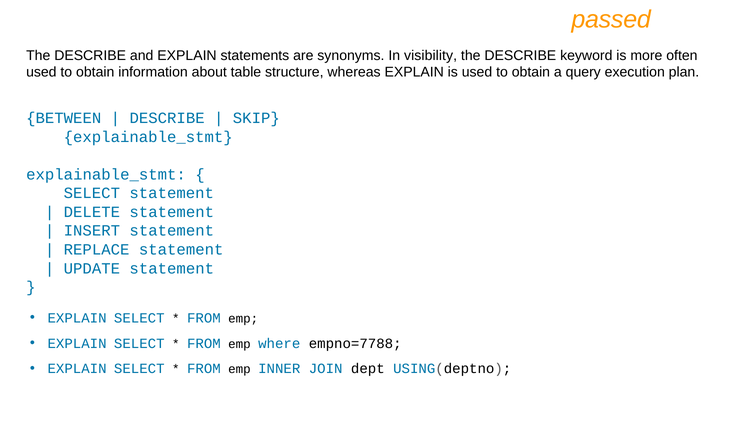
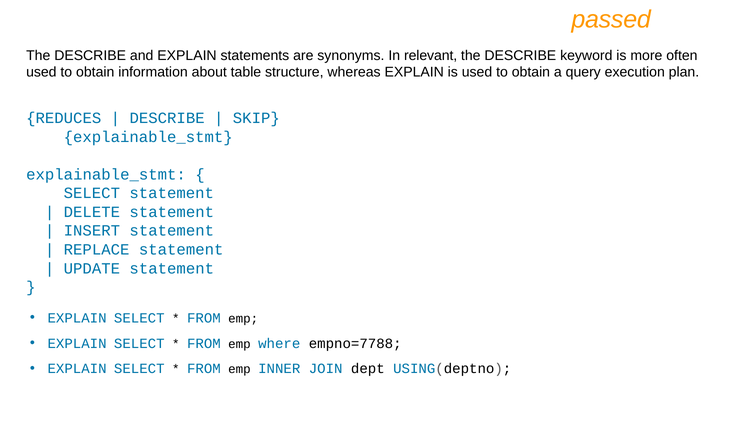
visibility: visibility -> relevant
BETWEEN: BETWEEN -> REDUCES
